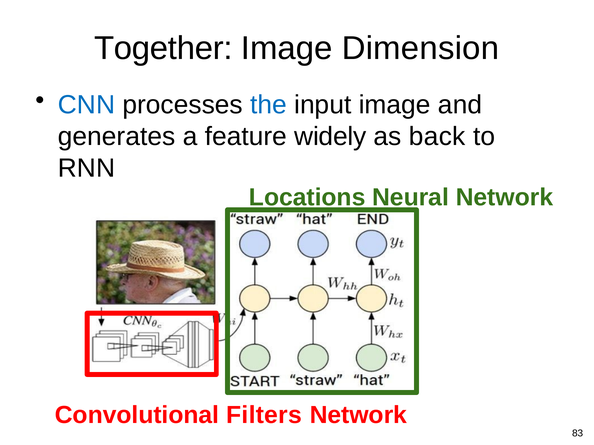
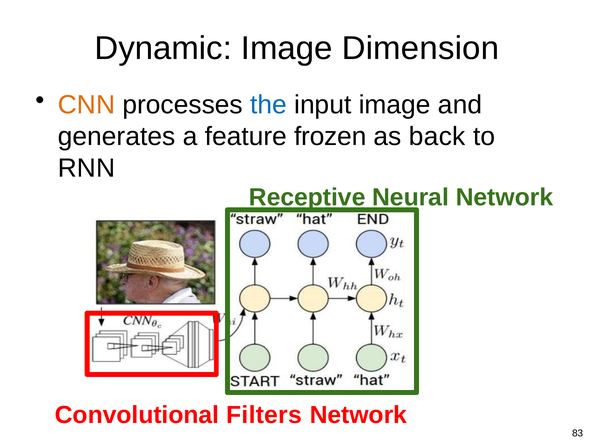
Together: Together -> Dynamic
CNN colour: blue -> orange
widely: widely -> frozen
Locations: Locations -> Receptive
